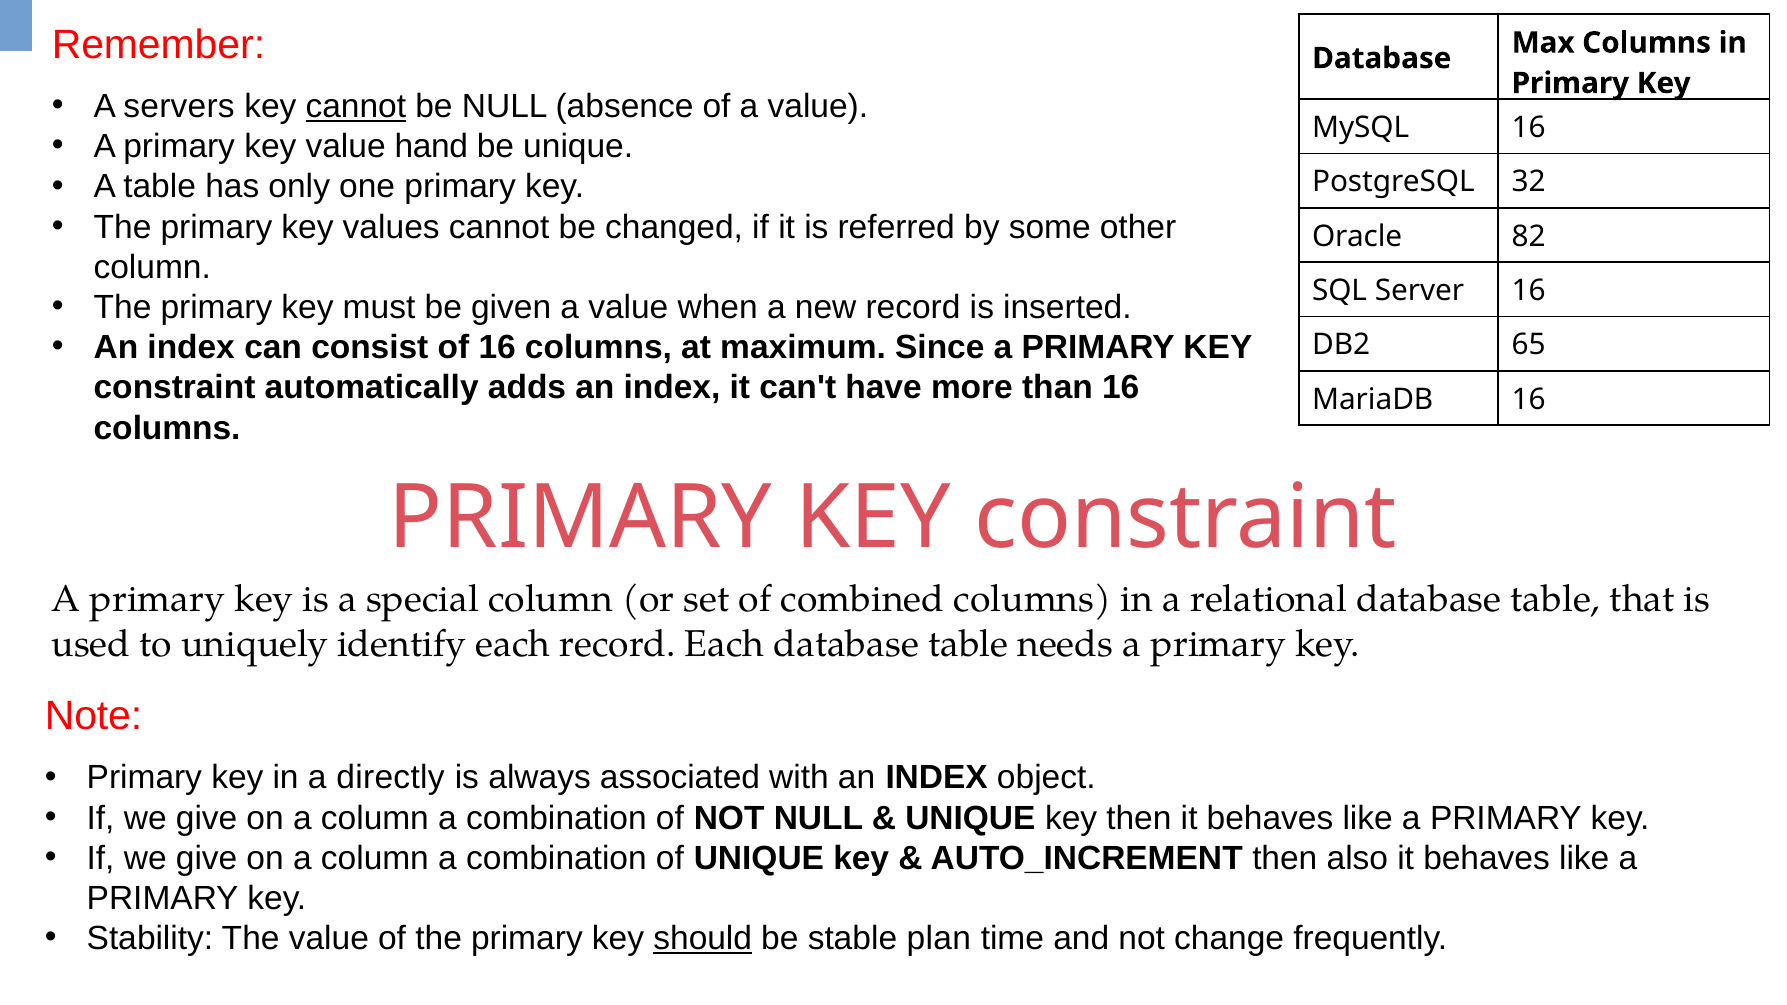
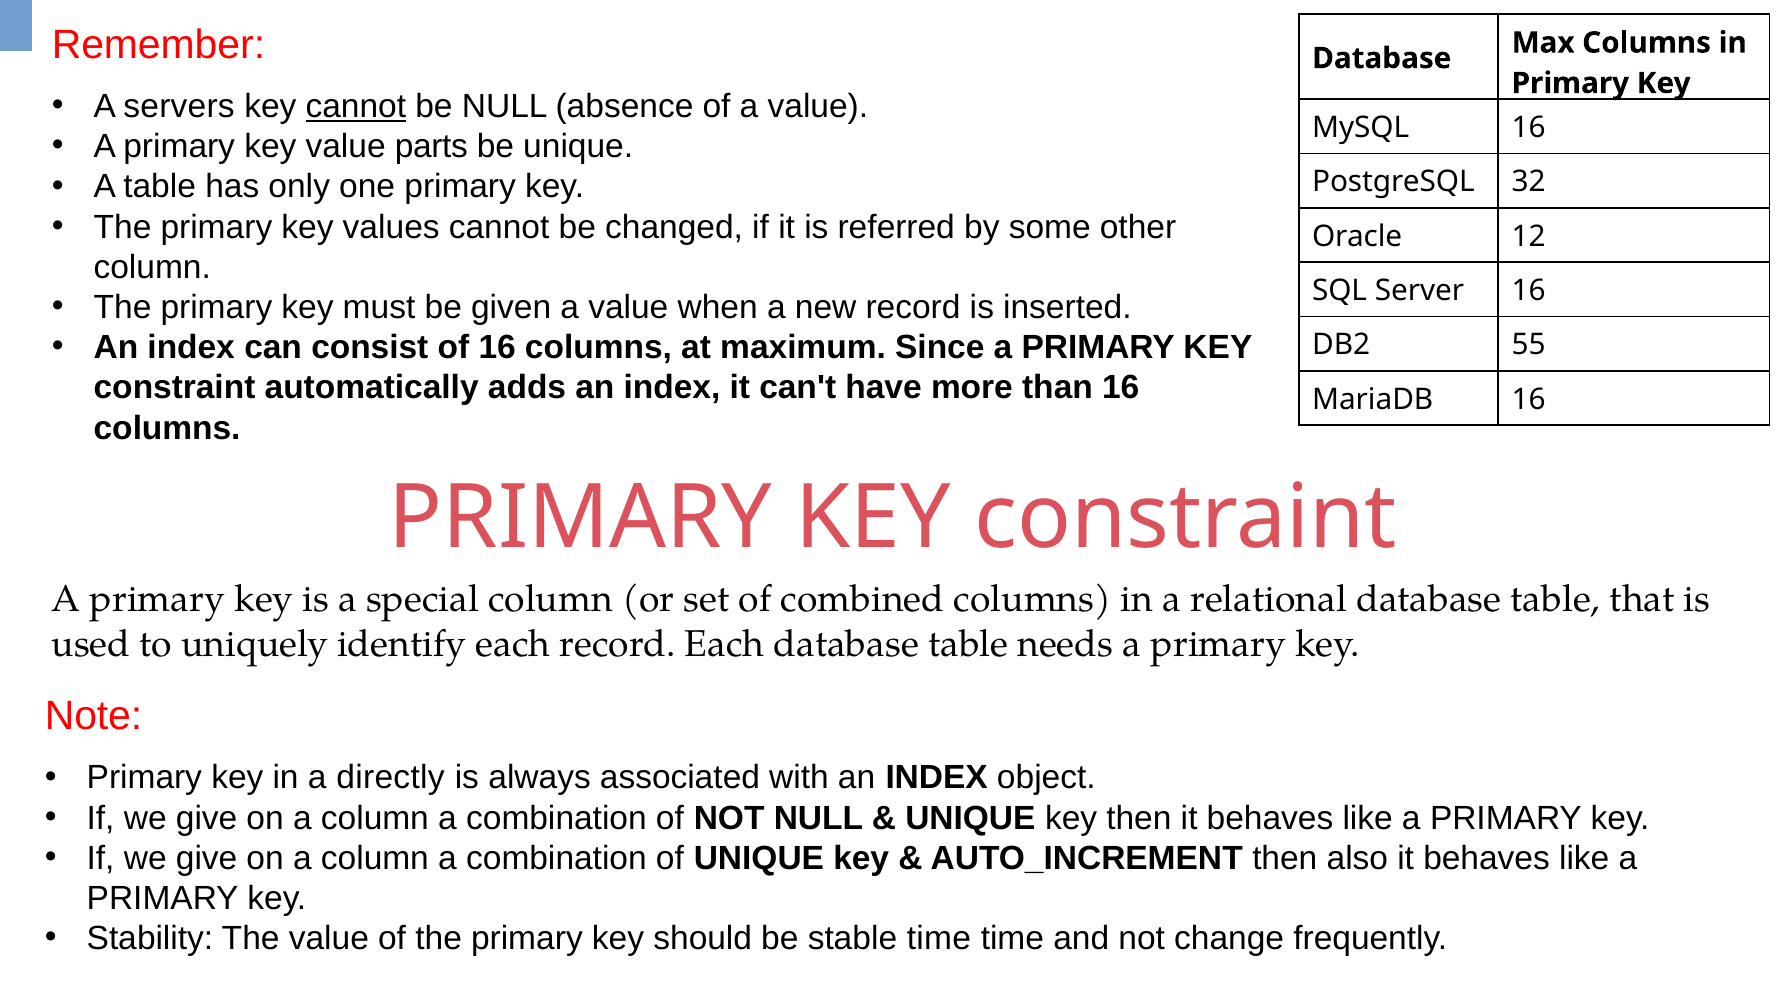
hand: hand -> parts
82: 82 -> 12
65: 65 -> 55
should underline: present -> none
stable plan: plan -> time
